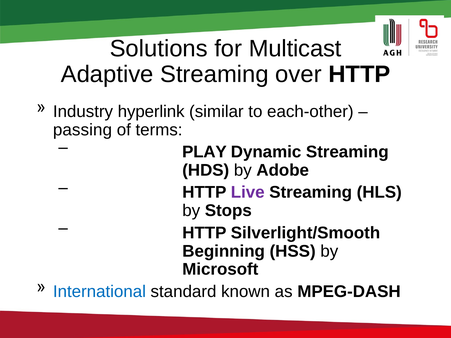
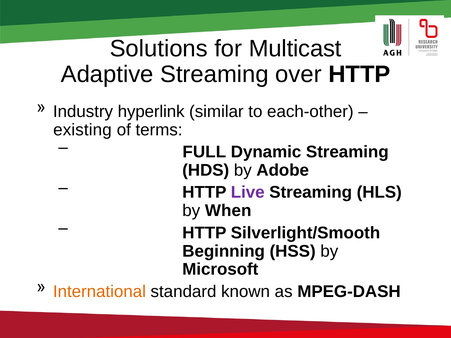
passing: passing -> existing
PLAY: PLAY -> FULL
Stops: Stops -> When
International colour: blue -> orange
